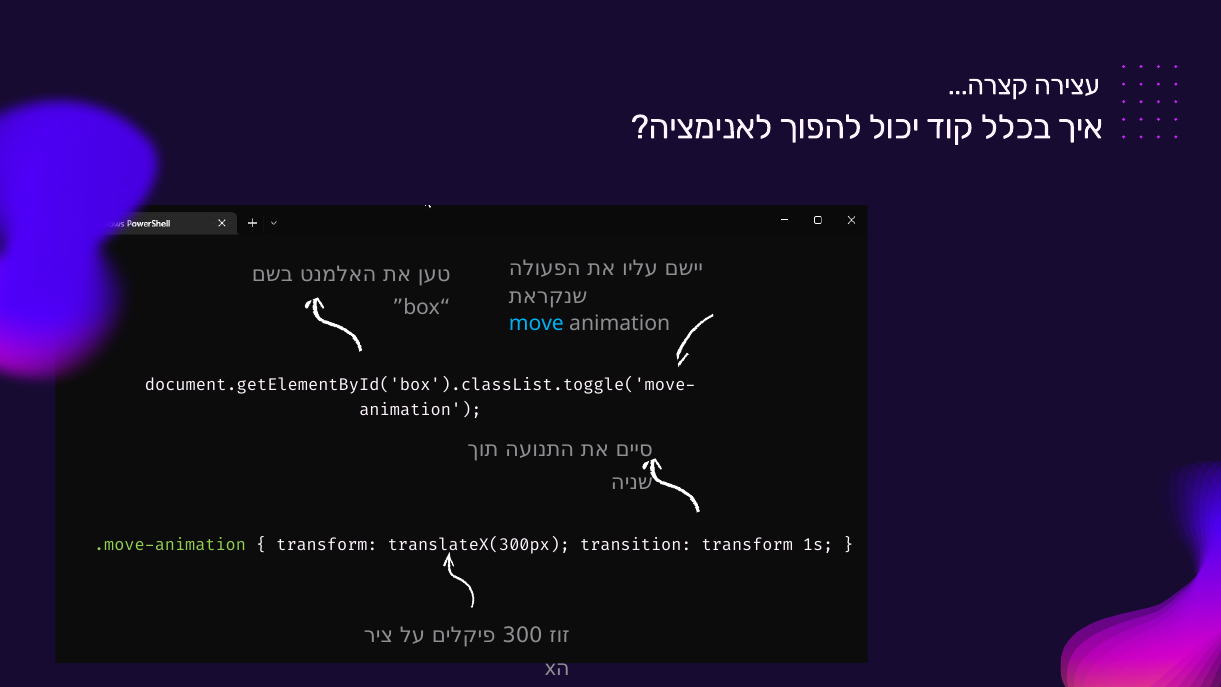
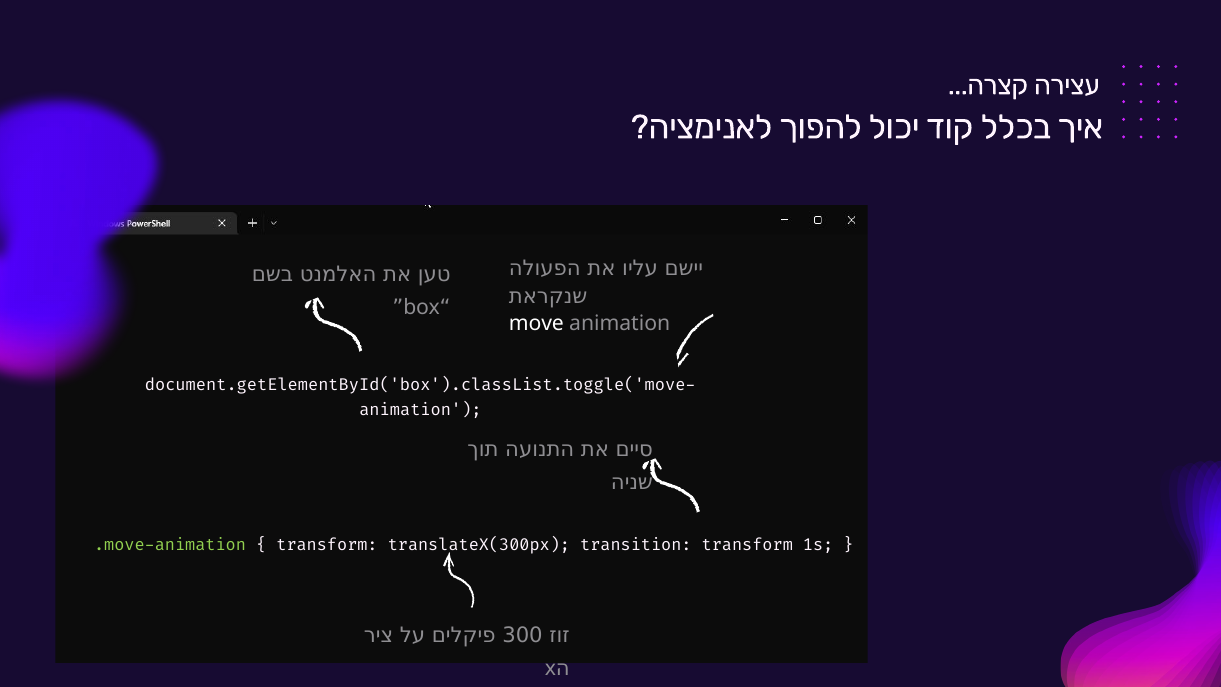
move colour: light blue -> white
